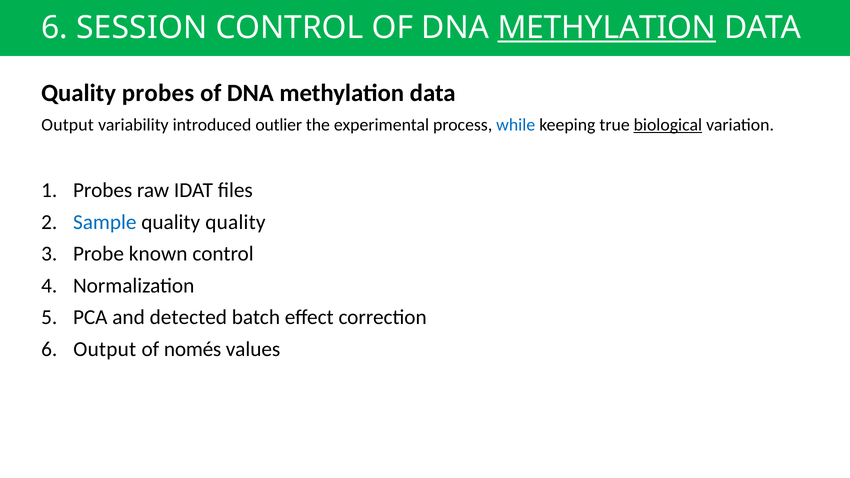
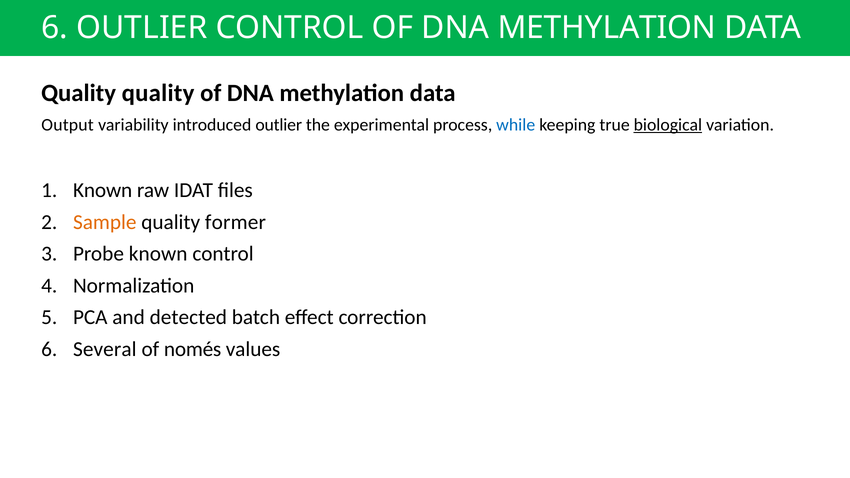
6 SESSION: SESSION -> OUTLIER
METHYLATION at (607, 28) underline: present -> none
Quality probes: probes -> quality
Probes at (103, 190): Probes -> Known
Sample colour: blue -> orange
quality quality: quality -> former
6 Output: Output -> Several
